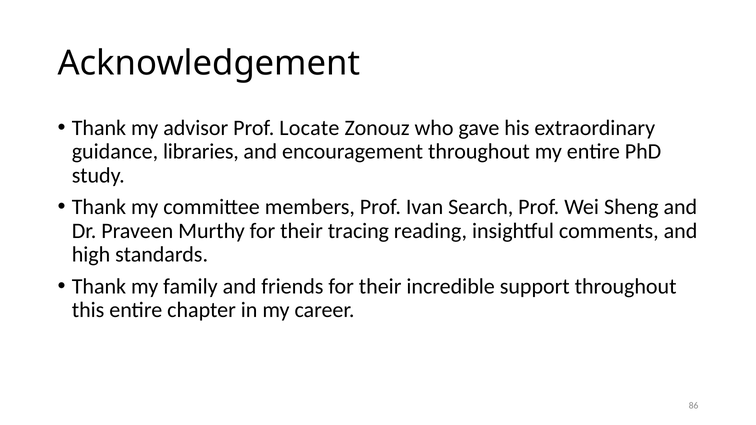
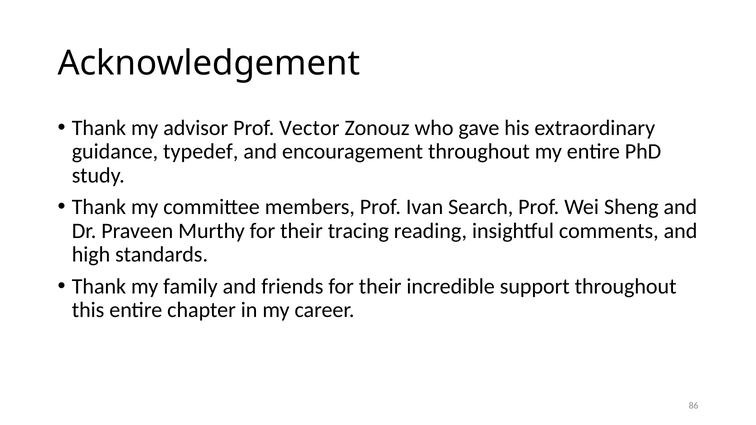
Locate: Locate -> Vector
libraries: libraries -> typedef
